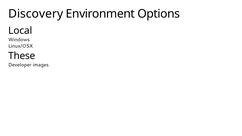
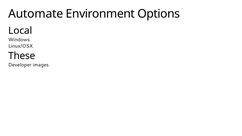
Discovery: Discovery -> Automate
